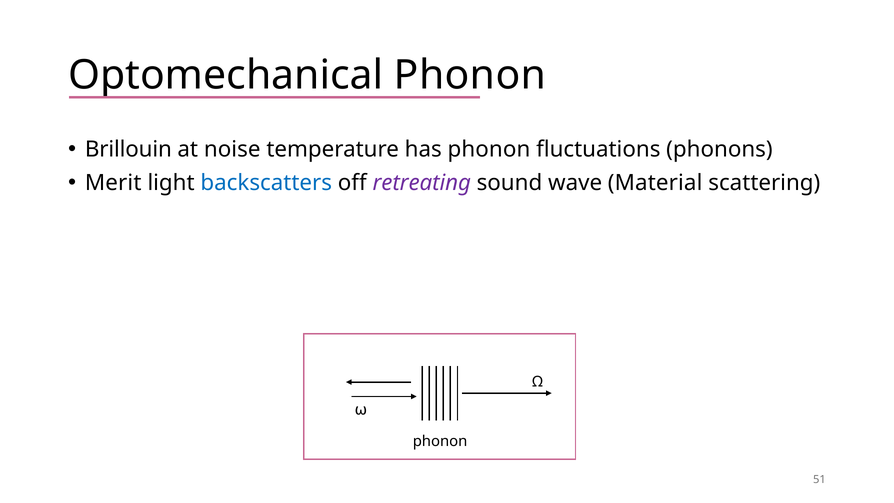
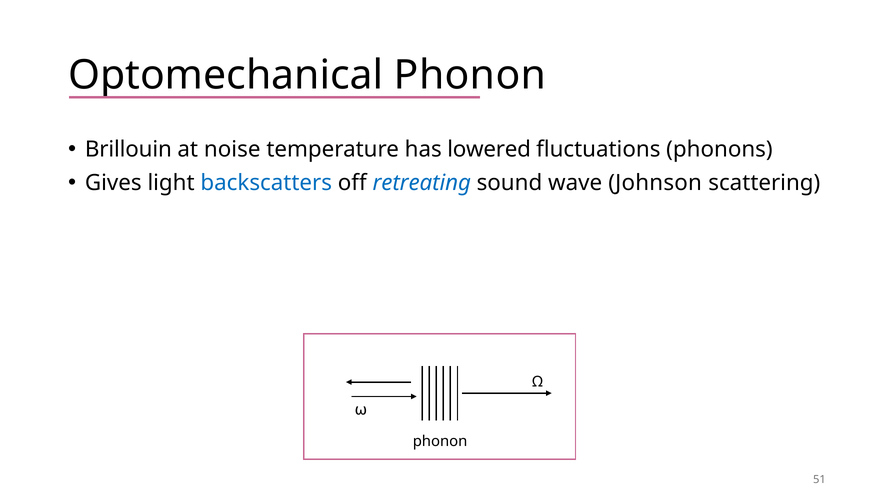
has phonon: phonon -> lowered
Merit: Merit -> Gives
retreating colour: purple -> blue
Material: Material -> Johnson
